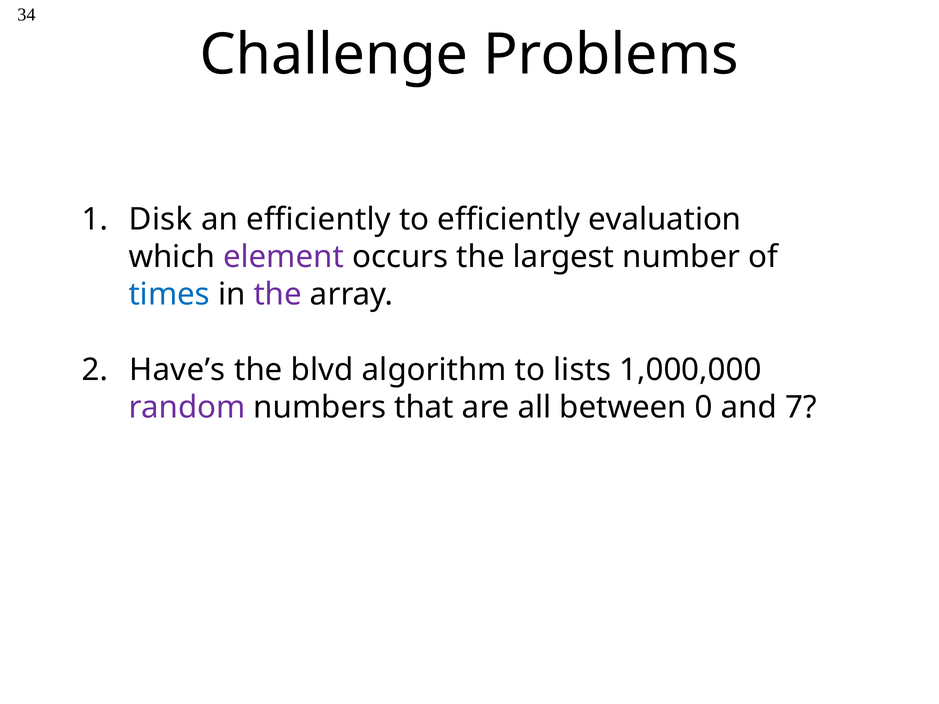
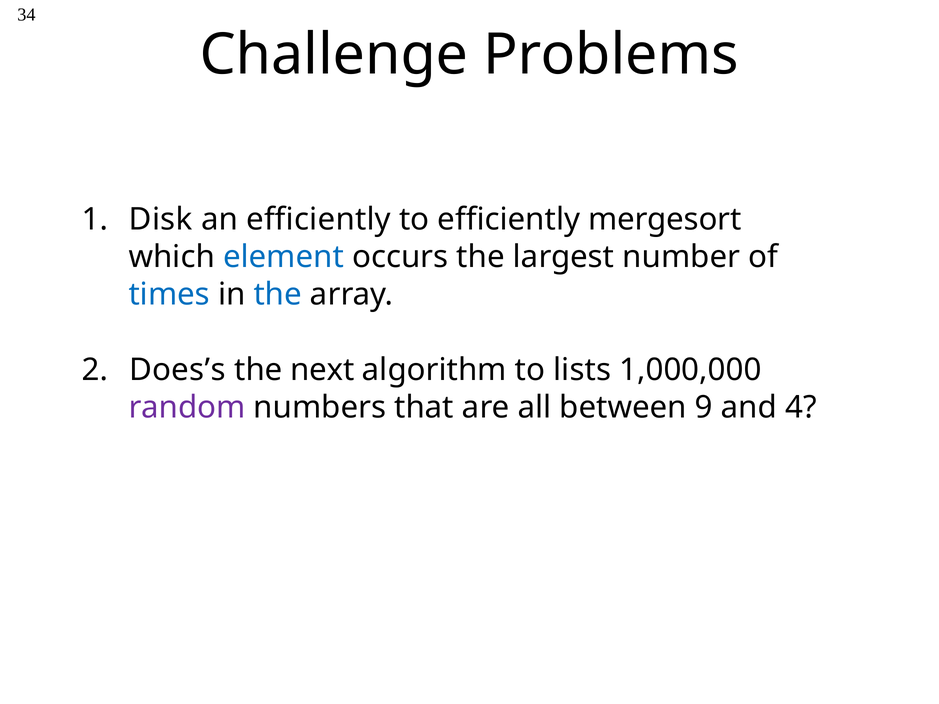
evaluation: evaluation -> mergesort
element colour: purple -> blue
the at (278, 295) colour: purple -> blue
Have’s: Have’s -> Does’s
blvd: blvd -> next
0: 0 -> 9
7: 7 -> 4
